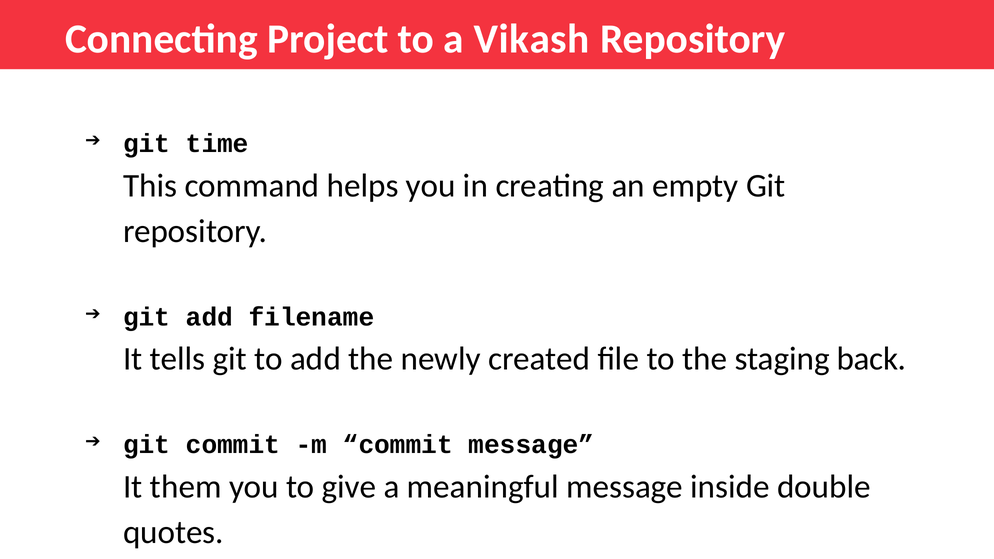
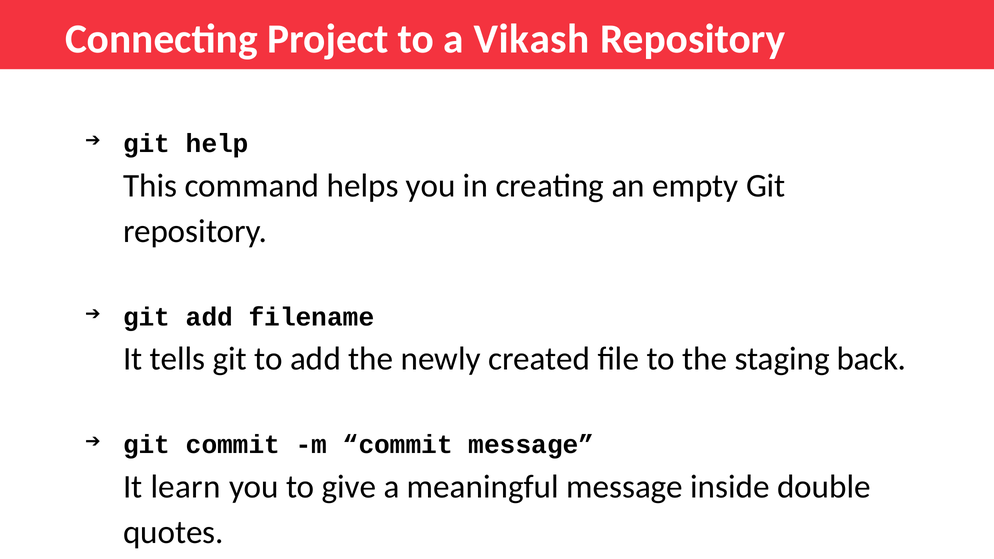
time: time -> help
them: them -> learn
